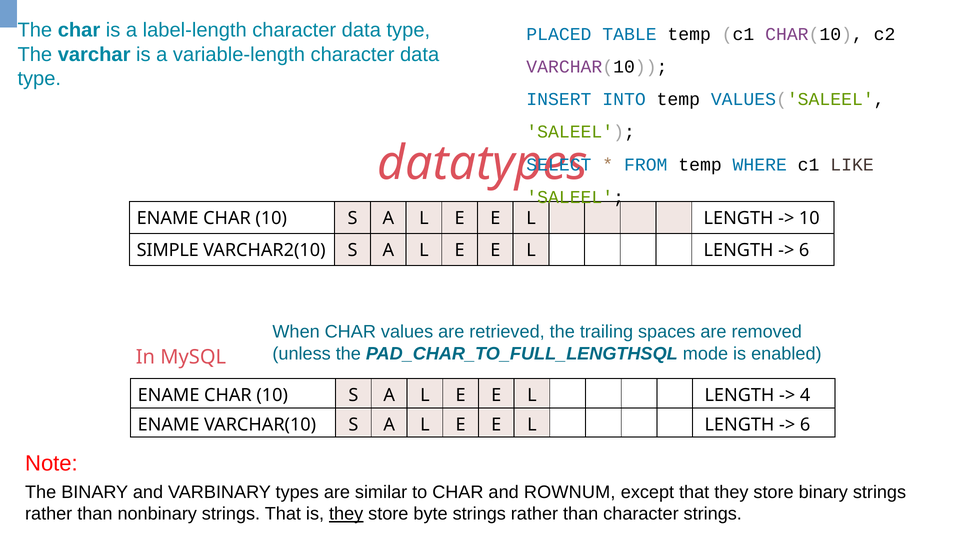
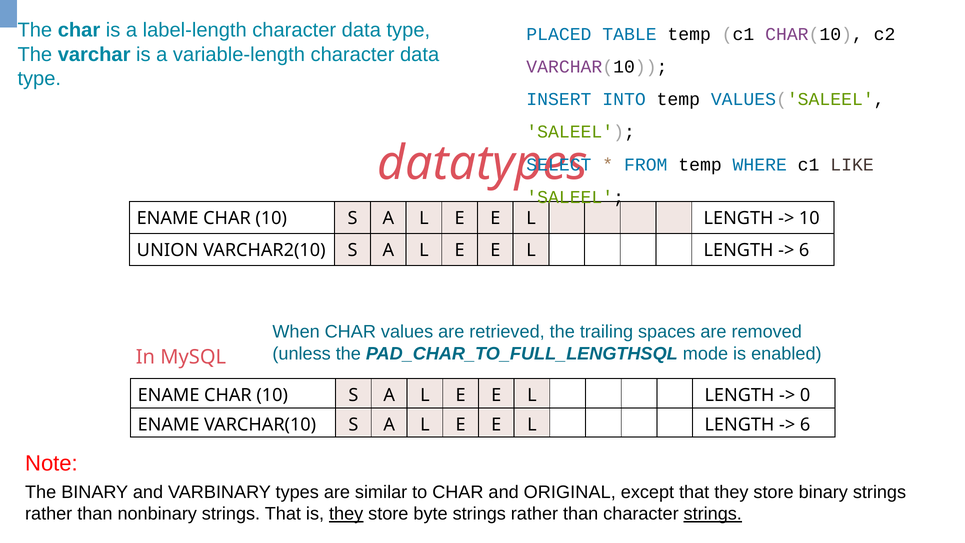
SIMPLE: SIMPLE -> UNION
4: 4 -> 0
ROWNUM: ROWNUM -> ORIGINAL
strings at (713, 514) underline: none -> present
